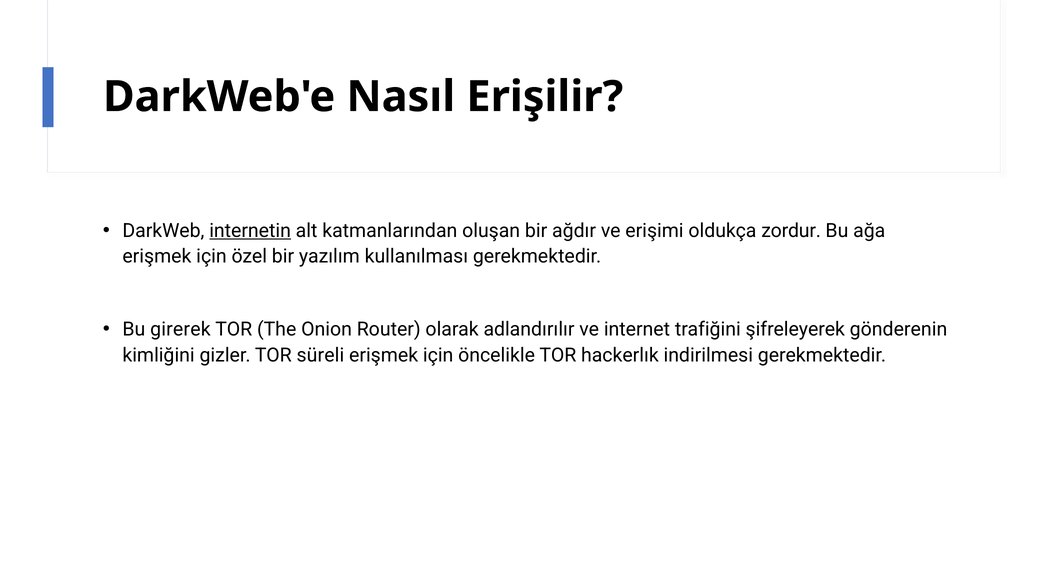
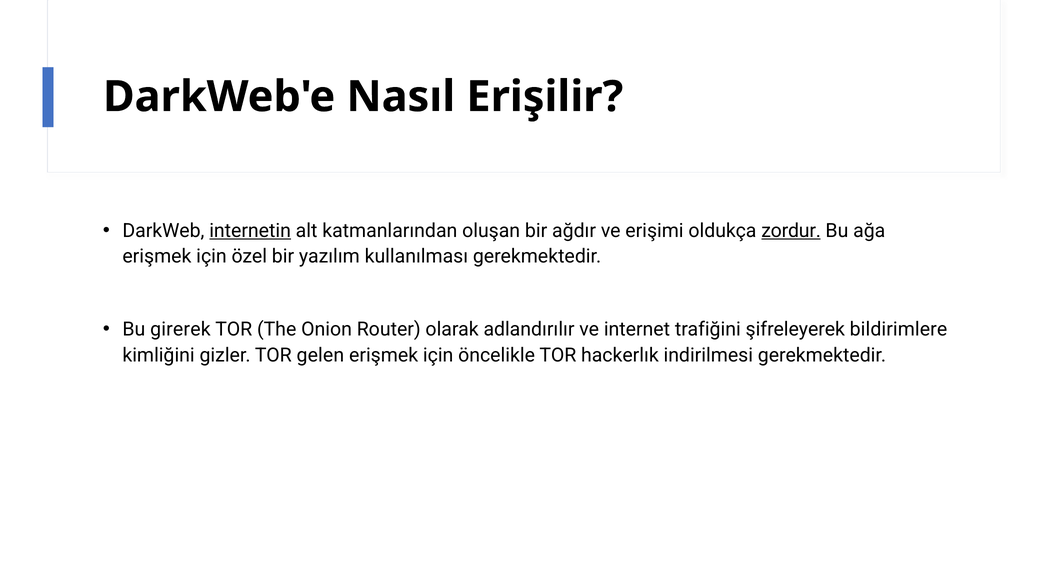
zordur underline: none -> present
gönderenin: gönderenin -> bildirimlere
süreli: süreli -> gelen
